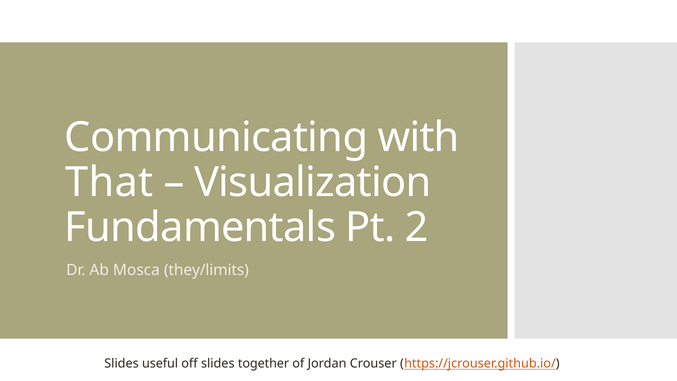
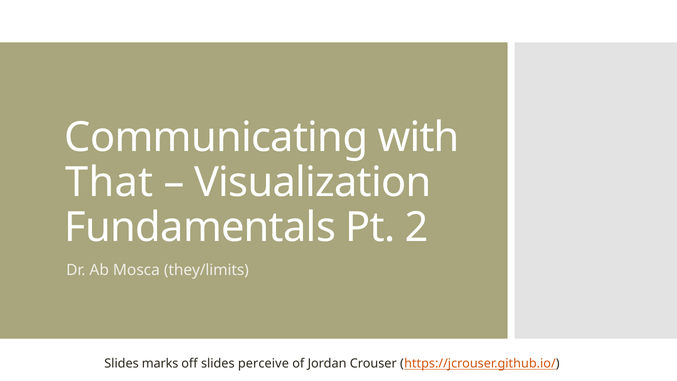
useful: useful -> marks
together: together -> perceive
